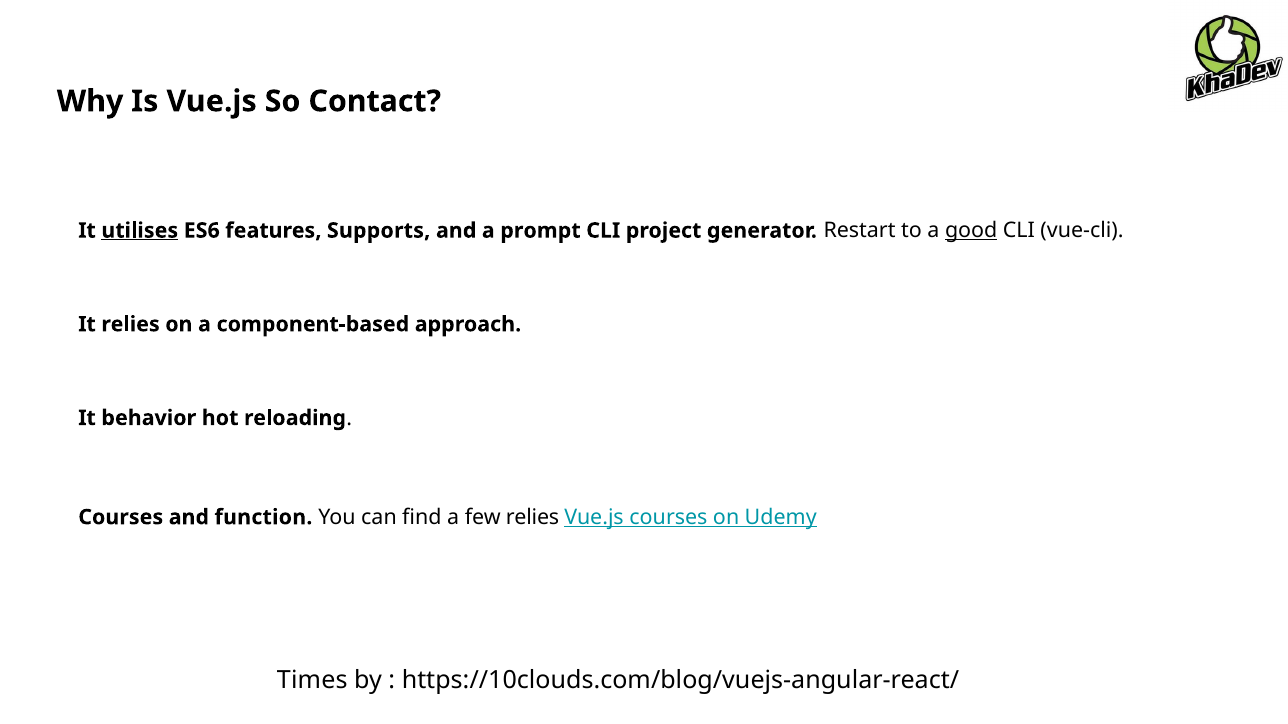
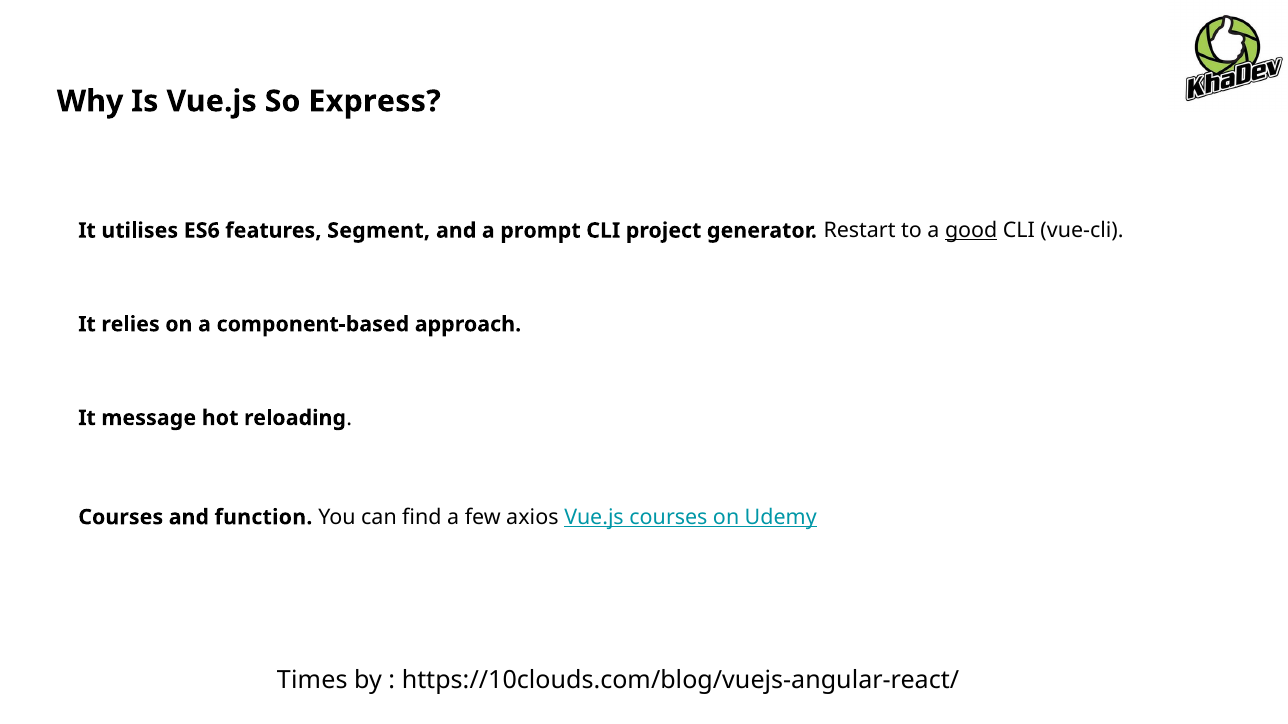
Contact: Contact -> Express
utilises underline: present -> none
Supports: Supports -> Segment
behavior: behavior -> message
few relies: relies -> axios
